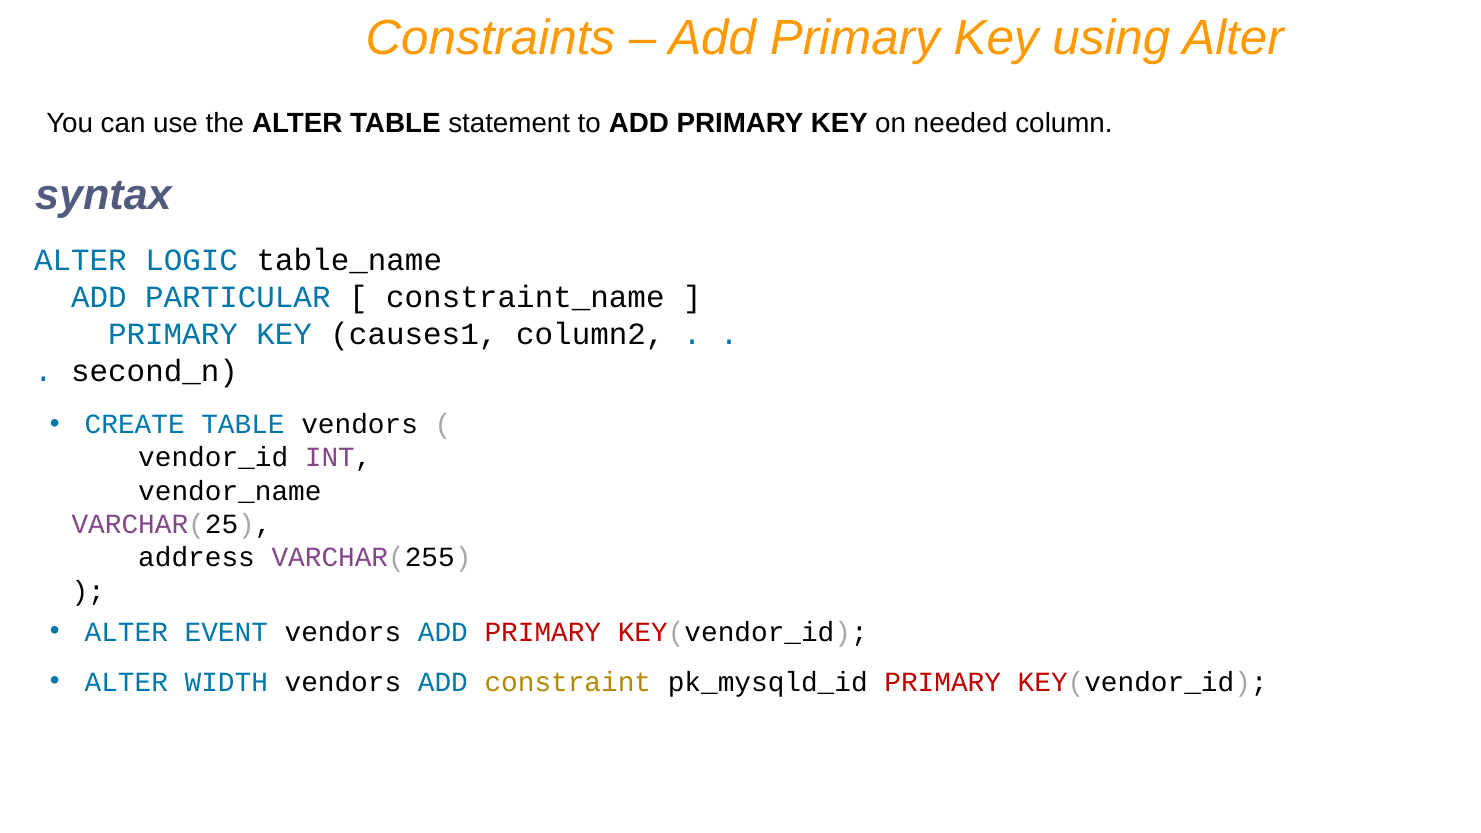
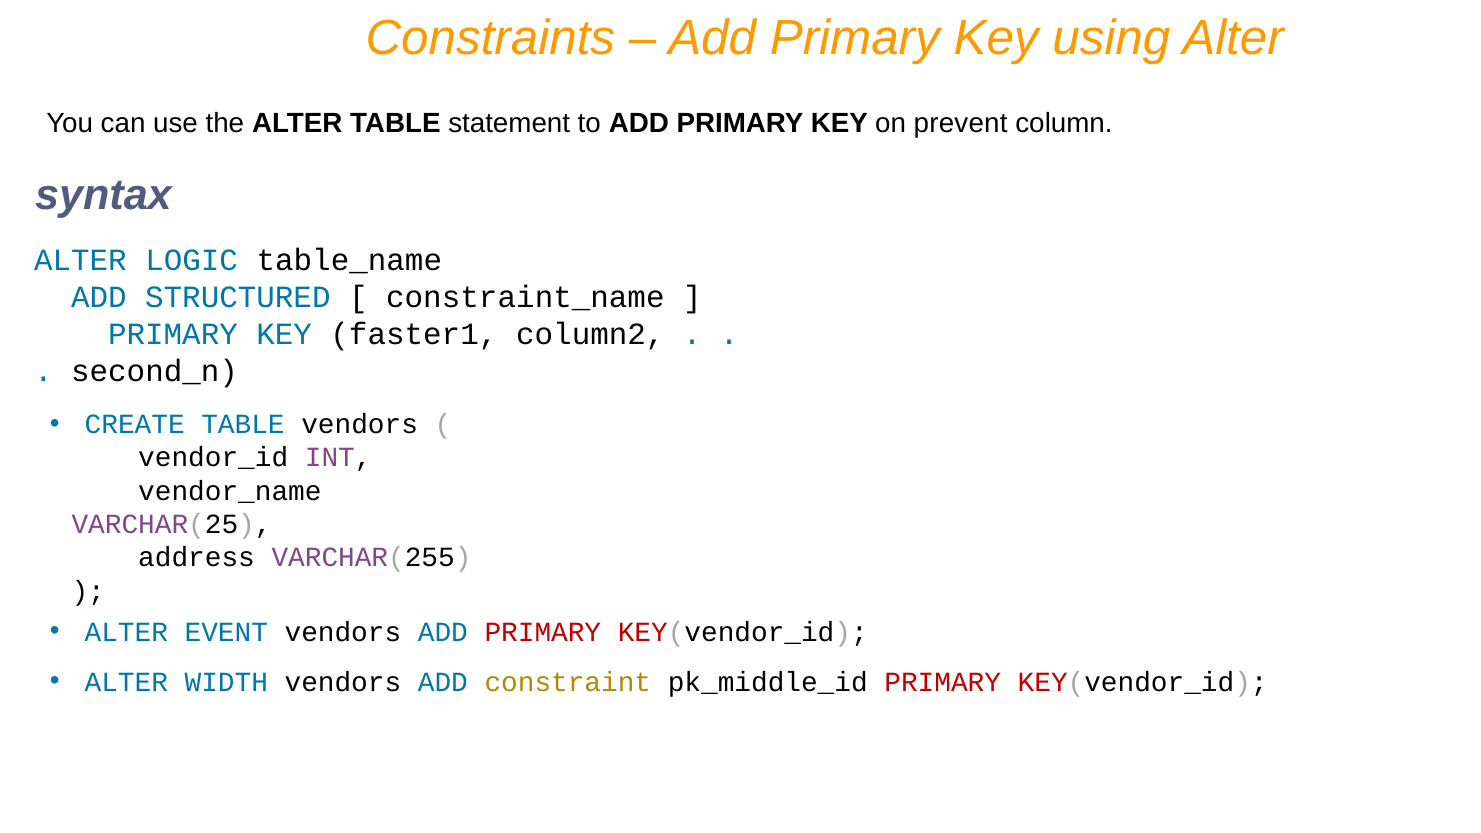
needed: needed -> prevent
PARTICULAR: PARTICULAR -> STRUCTURED
causes1: causes1 -> faster1
pk_mysqld_id: pk_mysqld_id -> pk_middle_id
